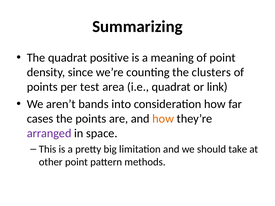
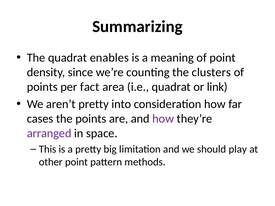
positive: positive -> enables
test: test -> fact
aren’t bands: bands -> pretty
how at (163, 119) colour: orange -> purple
take: take -> play
